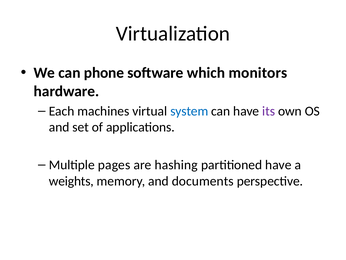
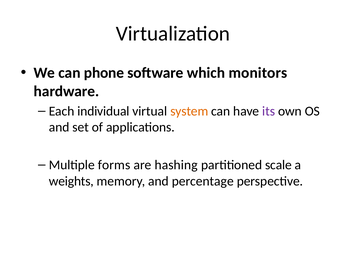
machines: machines -> individual
system colour: blue -> orange
pages: pages -> forms
partitioned have: have -> scale
documents: documents -> percentage
